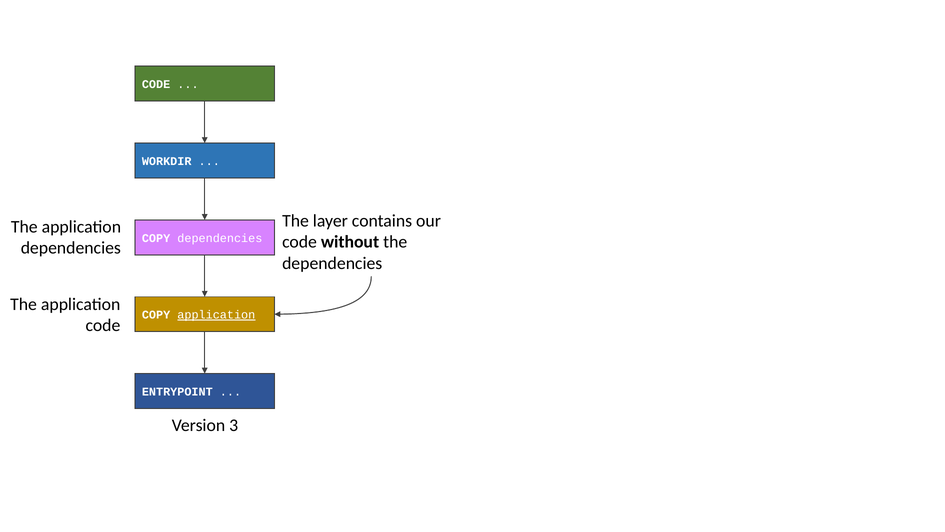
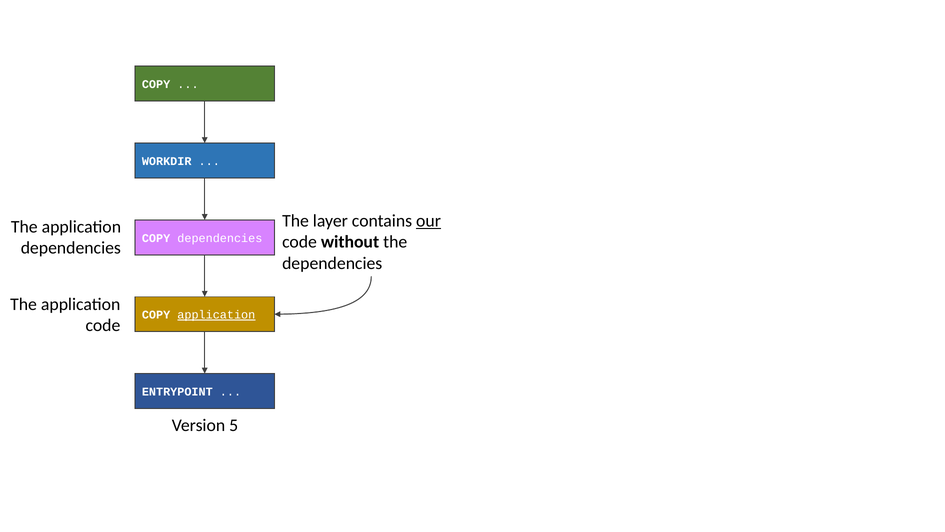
CODE at (156, 84): CODE -> COPY
our underline: none -> present
3: 3 -> 5
